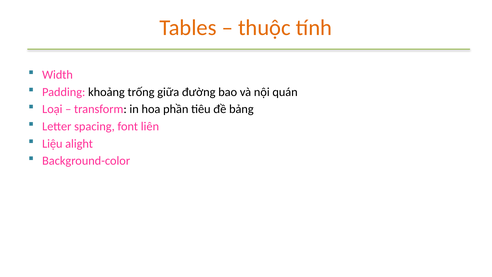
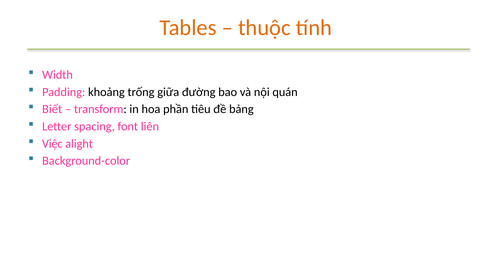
Loại: Loại -> Biết
Liệu: Liệu -> Việc
